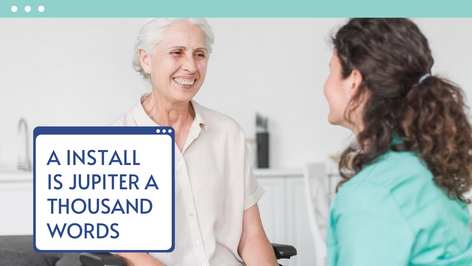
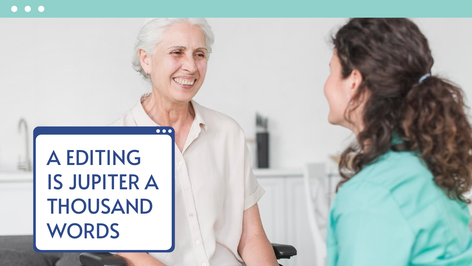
INSTALL: INSTALL -> EDITING
